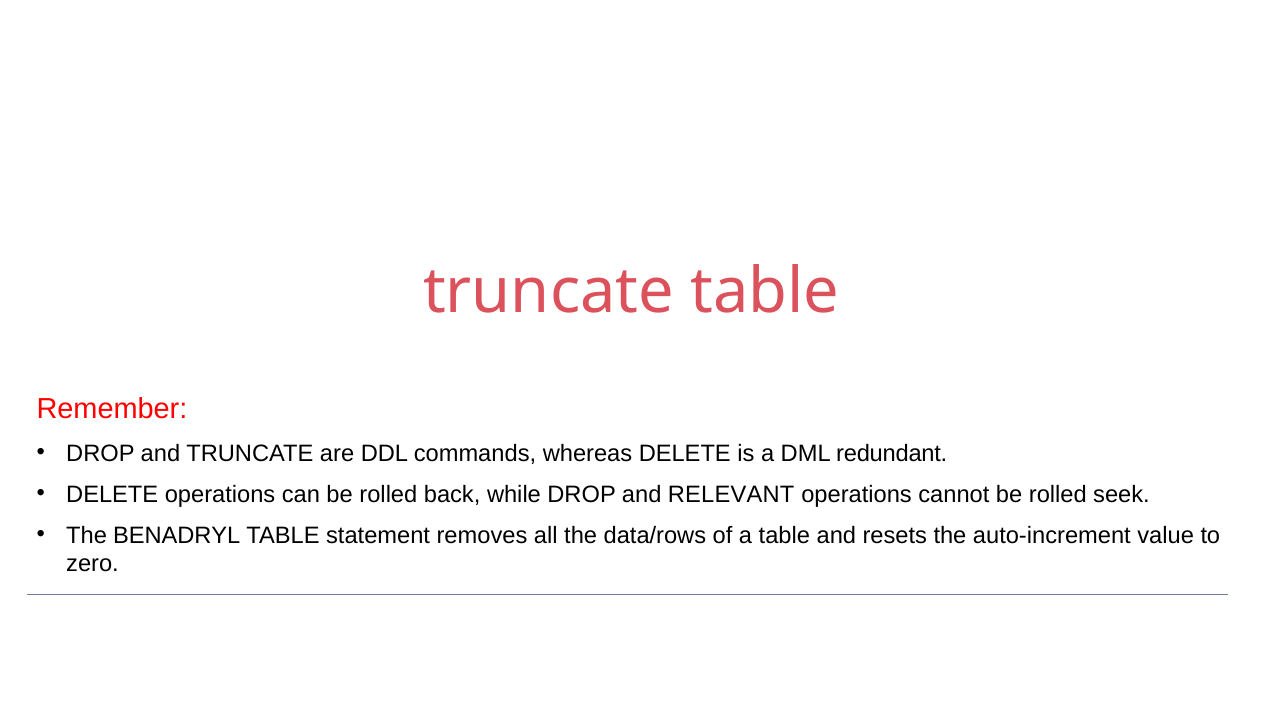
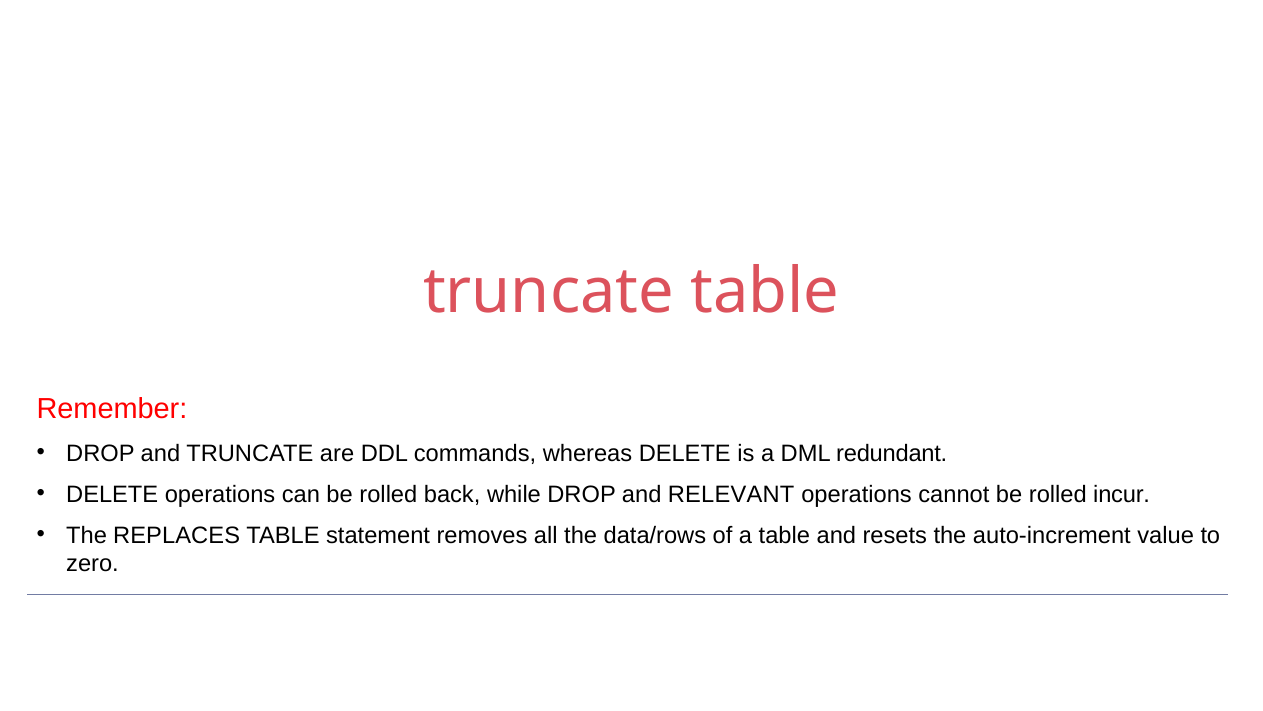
seek: seek -> incur
BENADRYL: BENADRYL -> REPLACES
